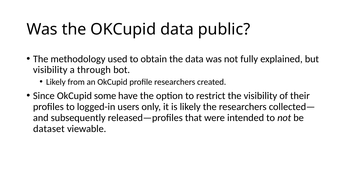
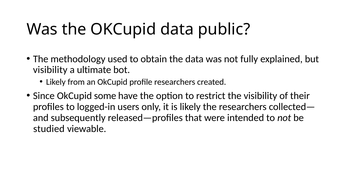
through: through -> ultimate
dataset: dataset -> studied
